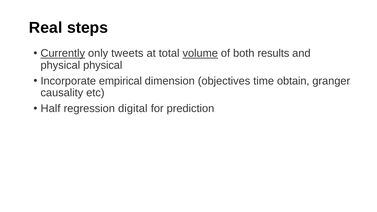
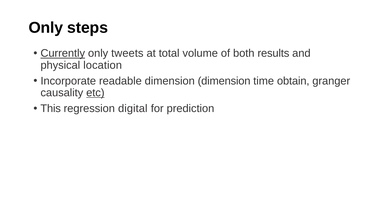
Real at (46, 28): Real -> Only
volume underline: present -> none
physical physical: physical -> location
empirical: empirical -> readable
dimension objectives: objectives -> dimension
etc underline: none -> present
Half: Half -> This
